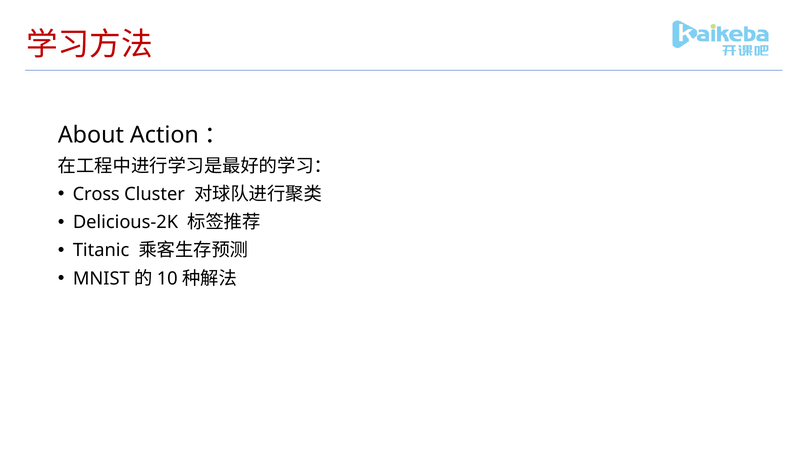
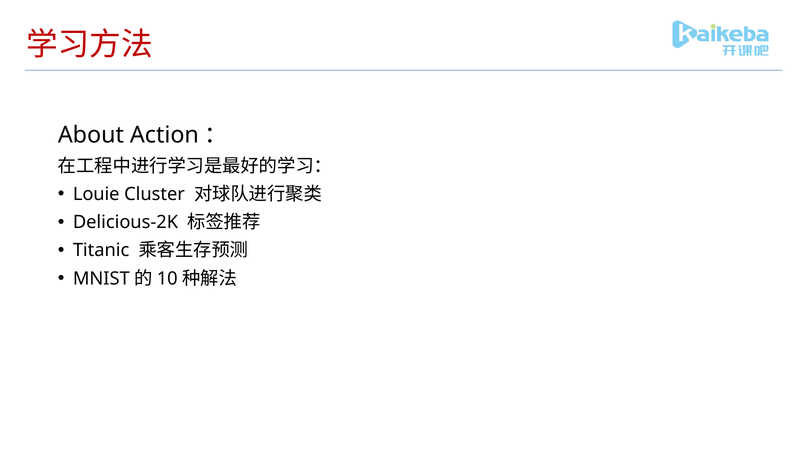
Cross: Cross -> Louie
